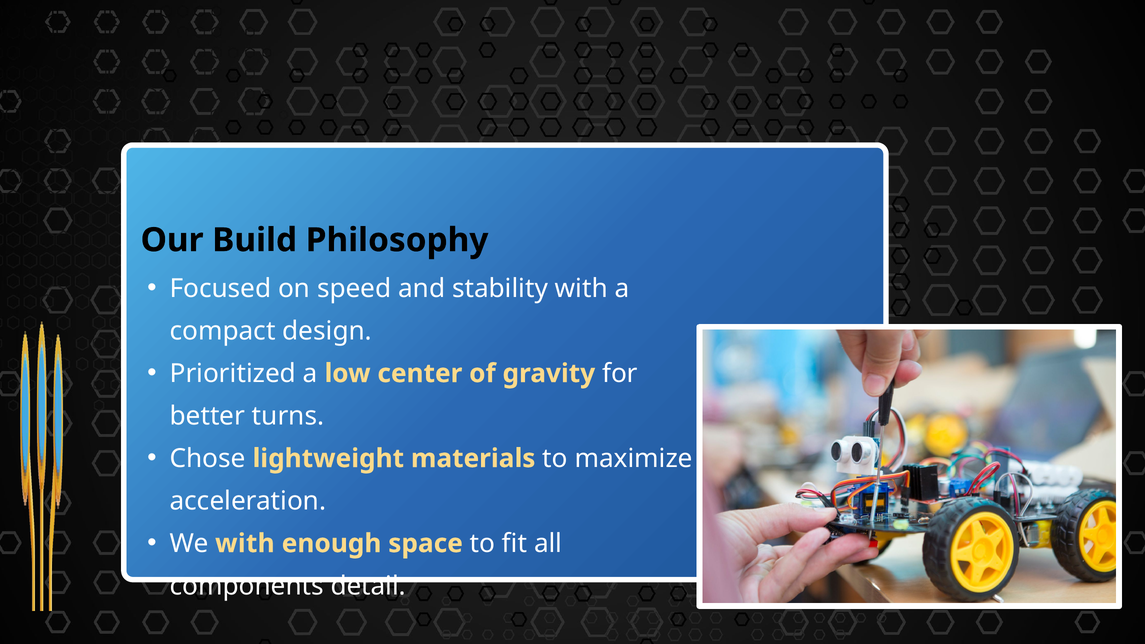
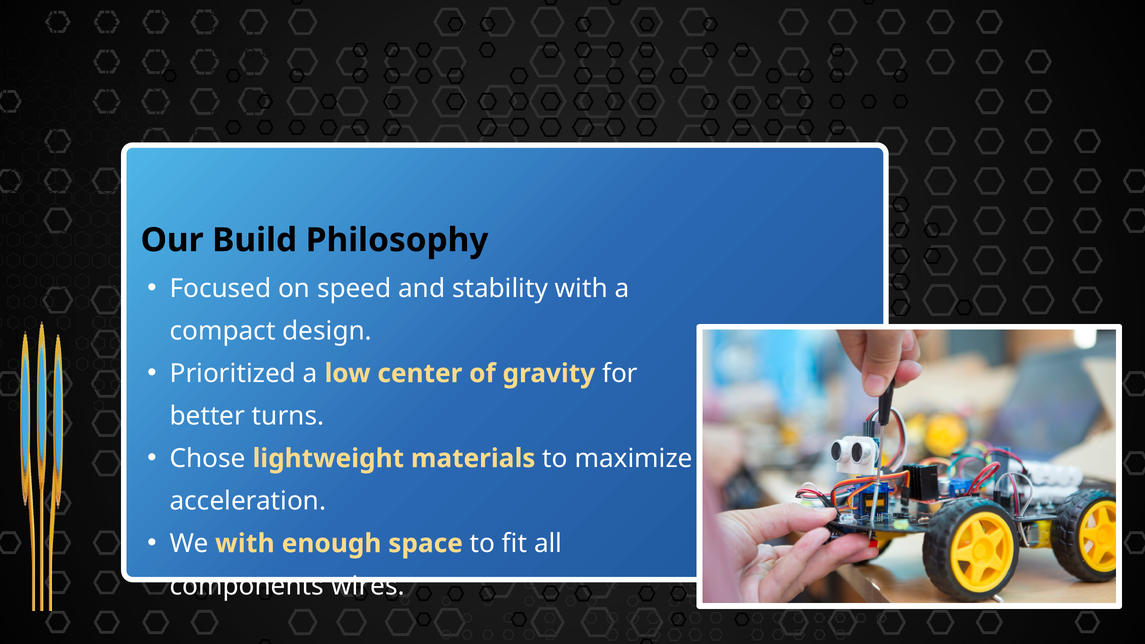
detail: detail -> wires
